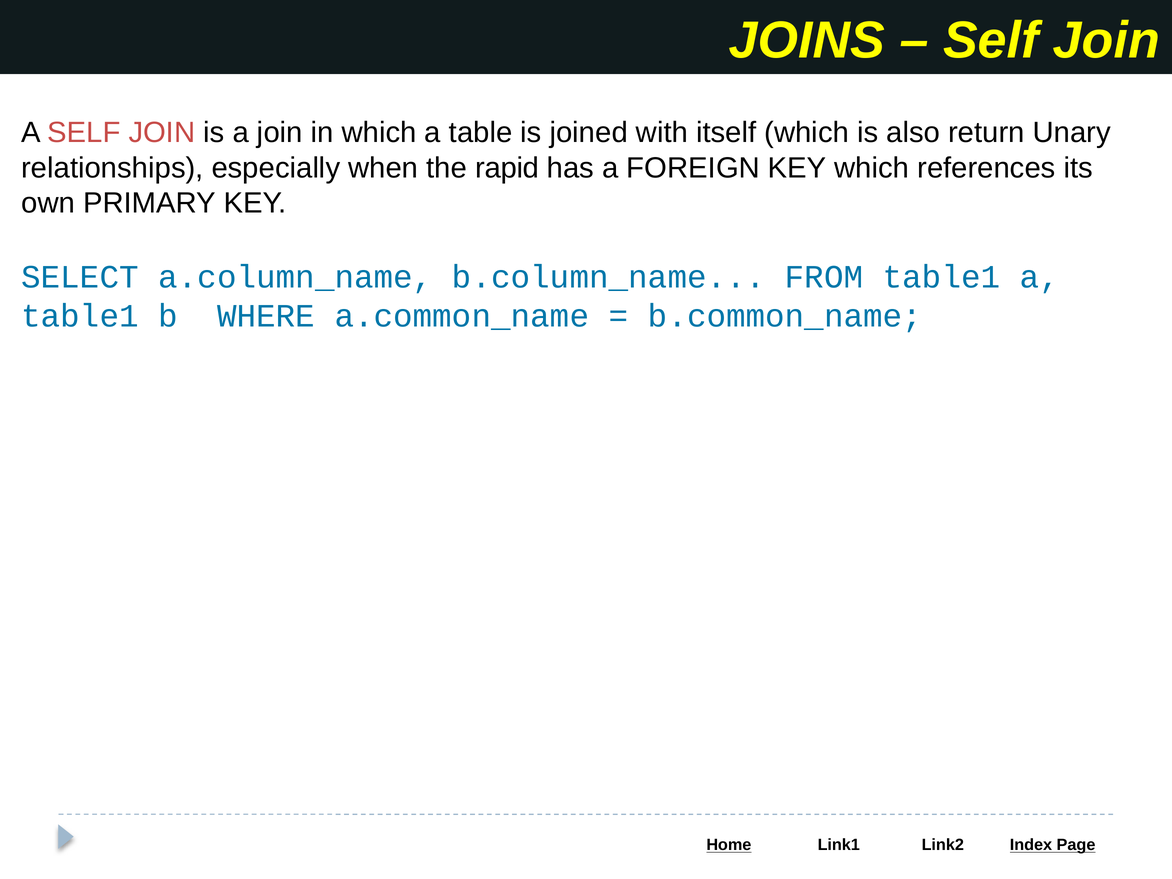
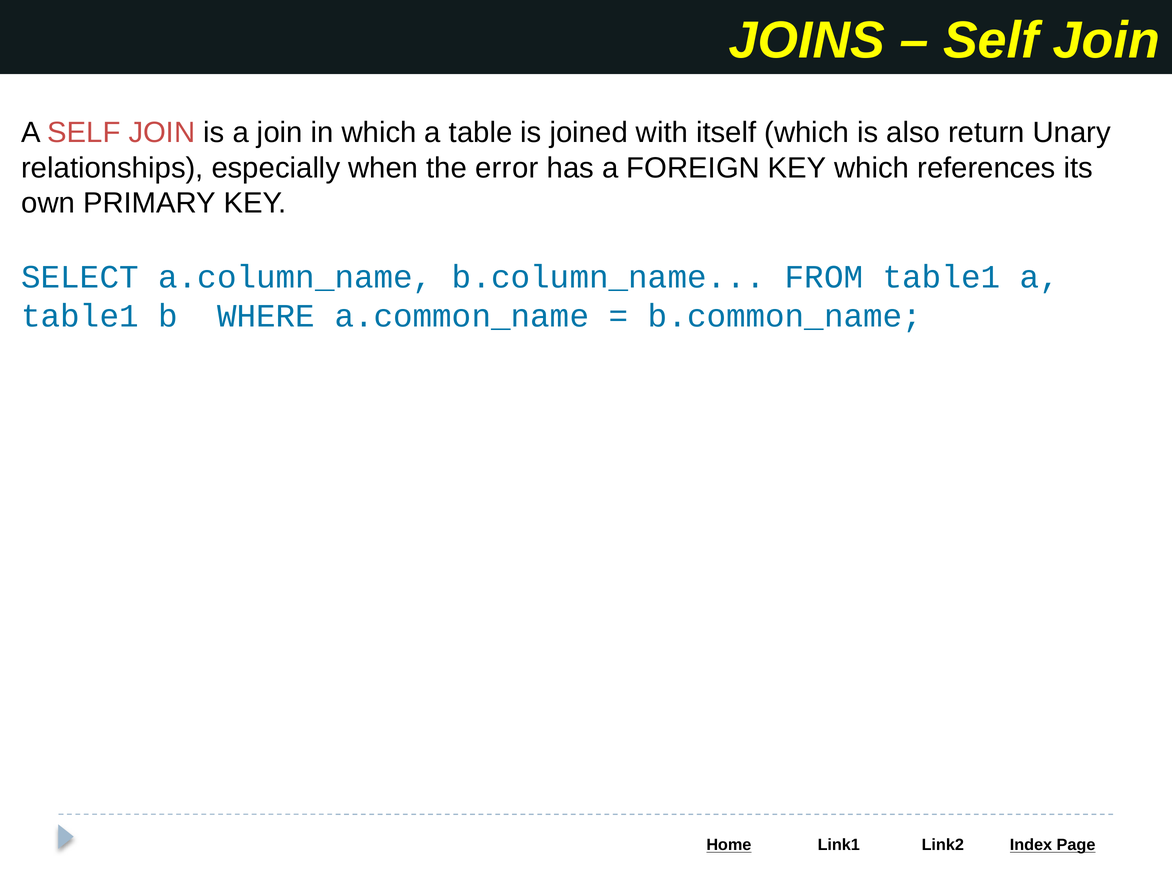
rapid: rapid -> error
